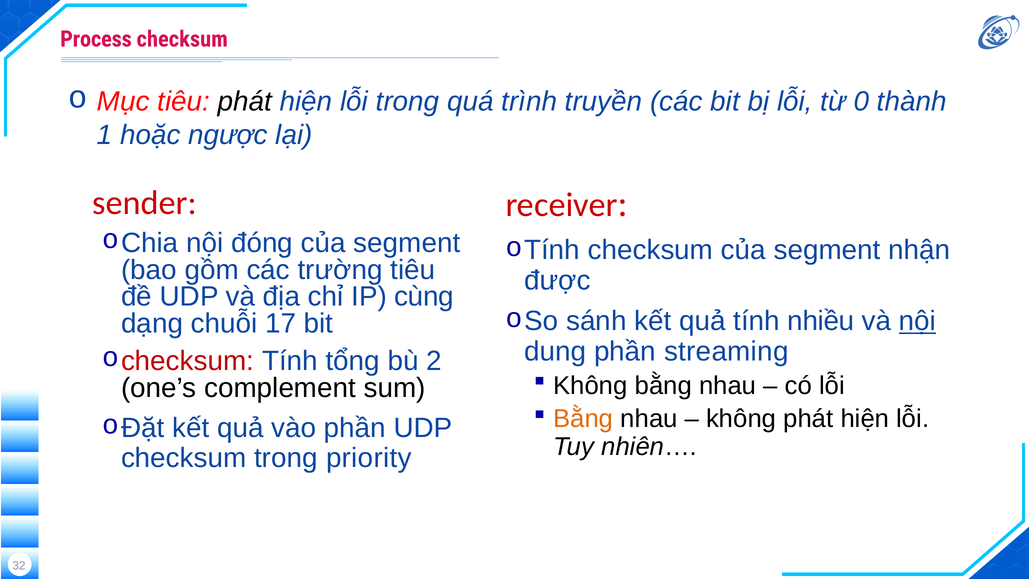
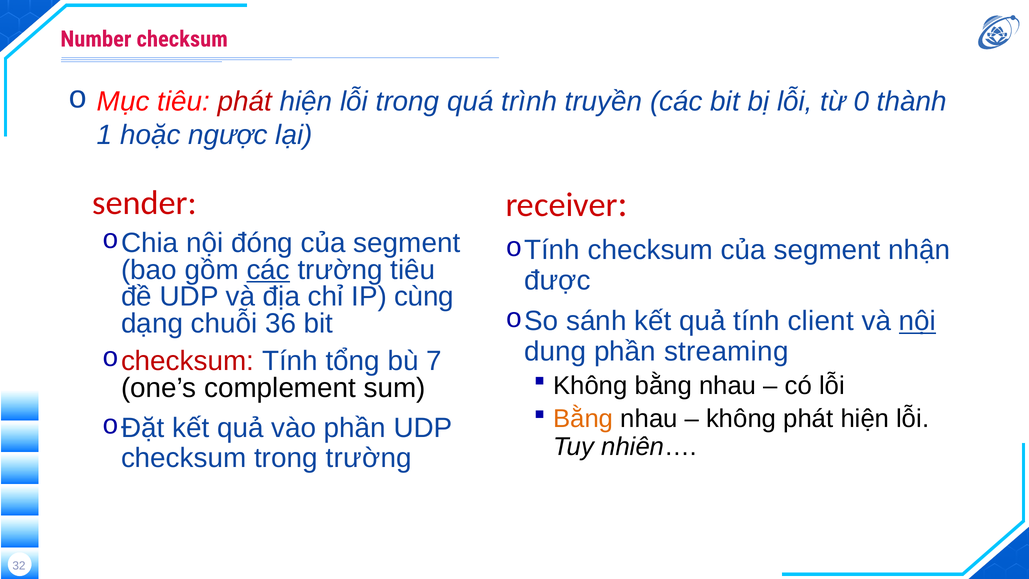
Process: Process -> Number
phát at (245, 101) colour: black -> red
các at (268, 270) underline: none -> present
nhiều: nhiều -> client
17: 17 -> 36
2: 2 -> 7
trong priority: priority -> trường
